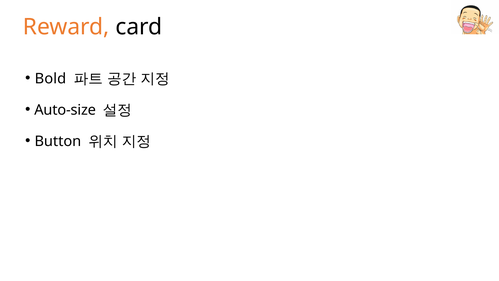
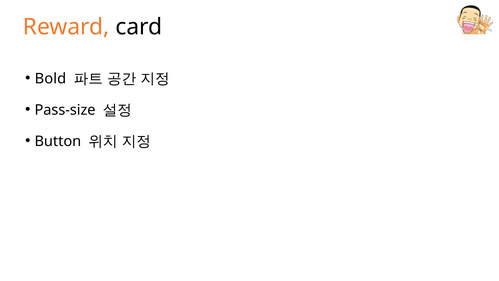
Auto-size: Auto-size -> Pass-size
